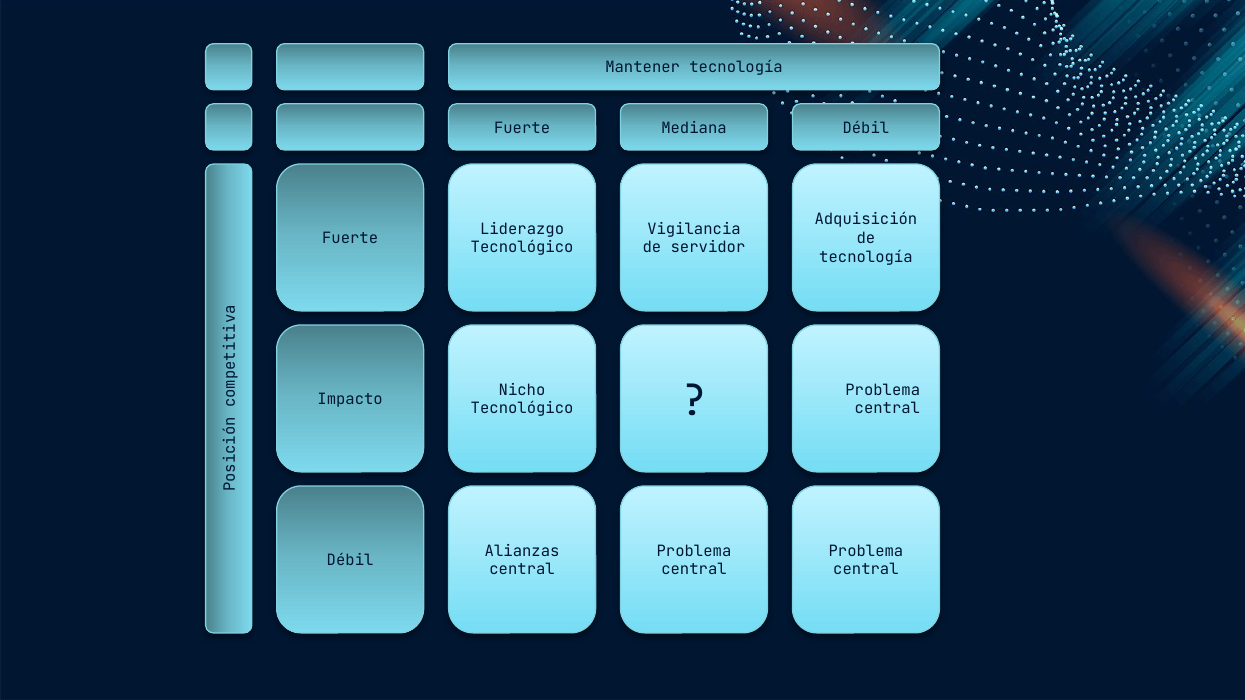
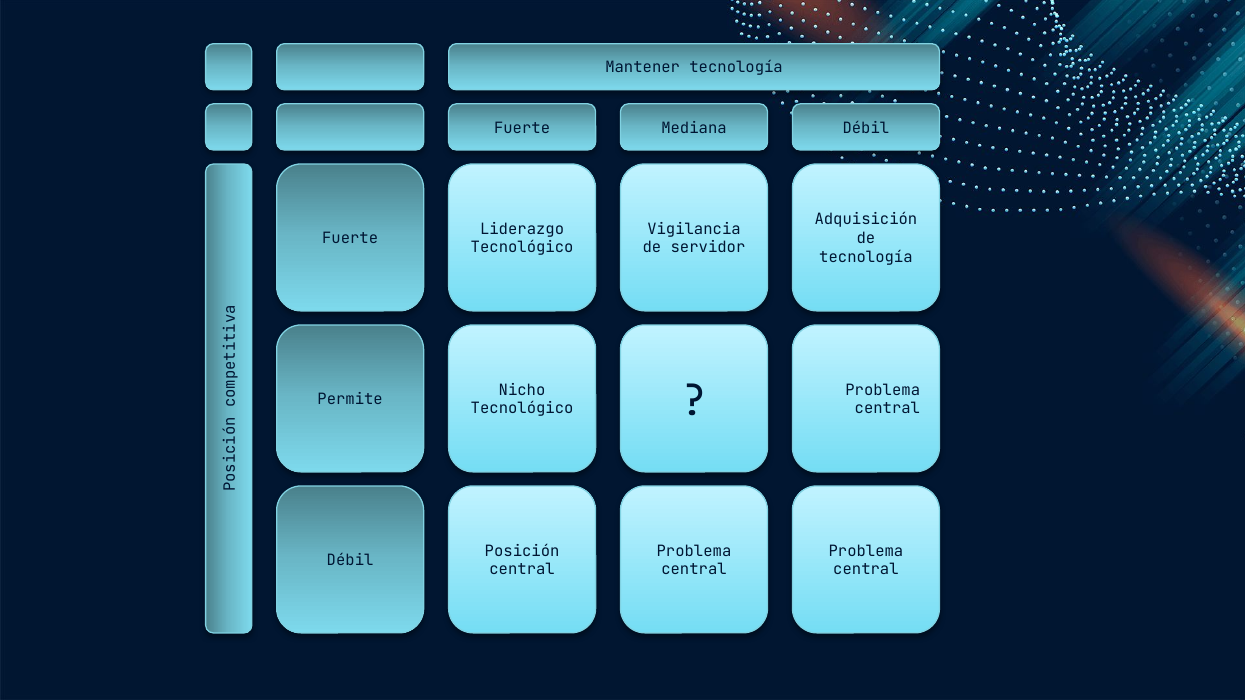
Impacto: Impacto -> Permite
Alianzas: Alianzas -> Posición
